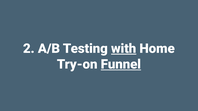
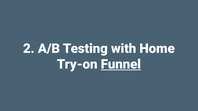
with underline: present -> none
